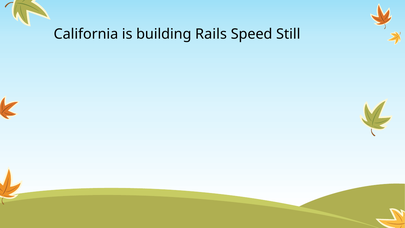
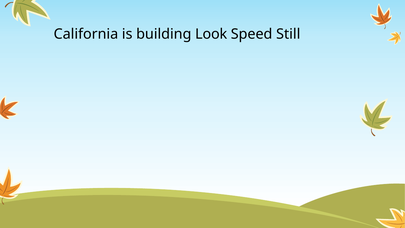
Rails: Rails -> Look
